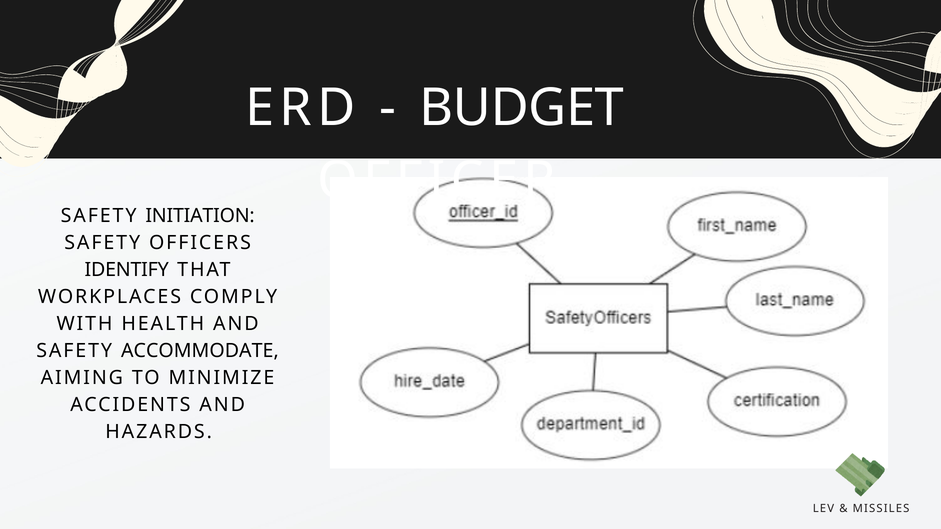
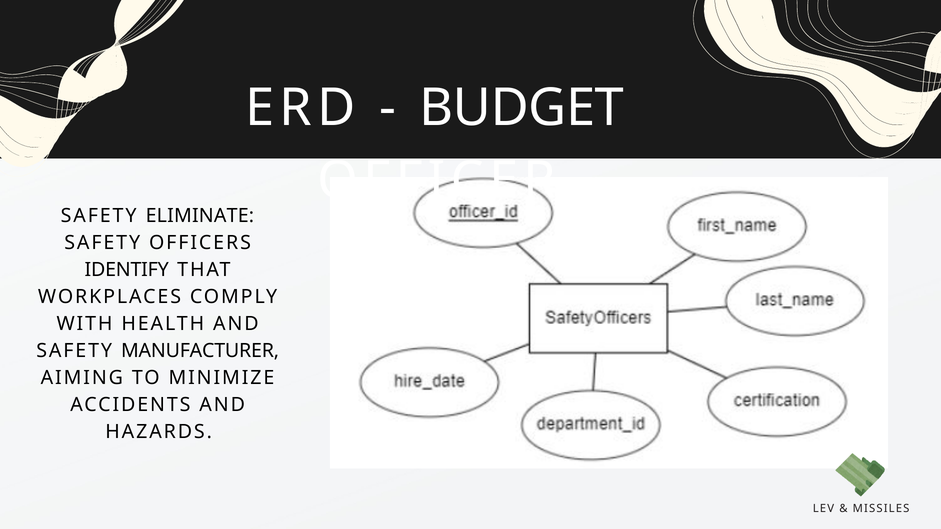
INITIATION: INITIATION -> ELIMINATE
ACCOMMODATE: ACCOMMODATE -> MANUFACTURER
